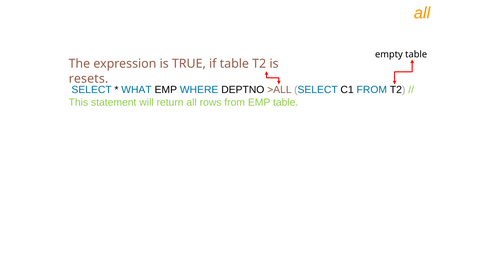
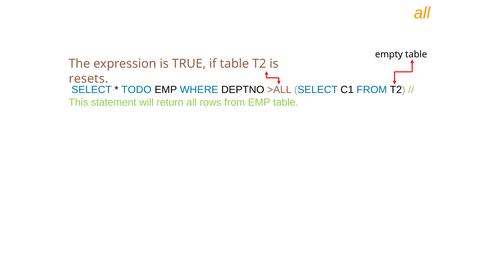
WHAT: WHAT -> TODO
